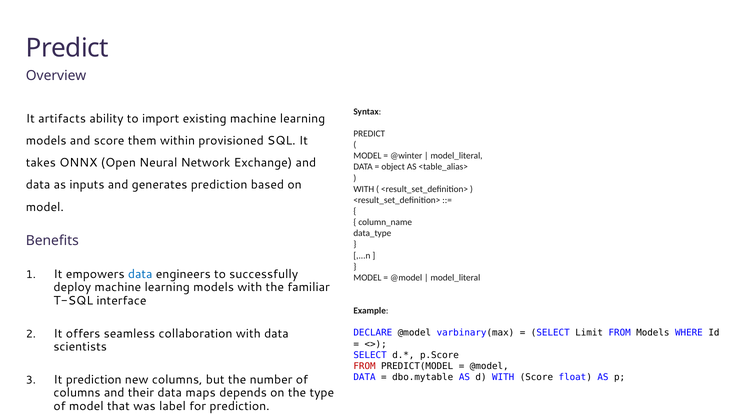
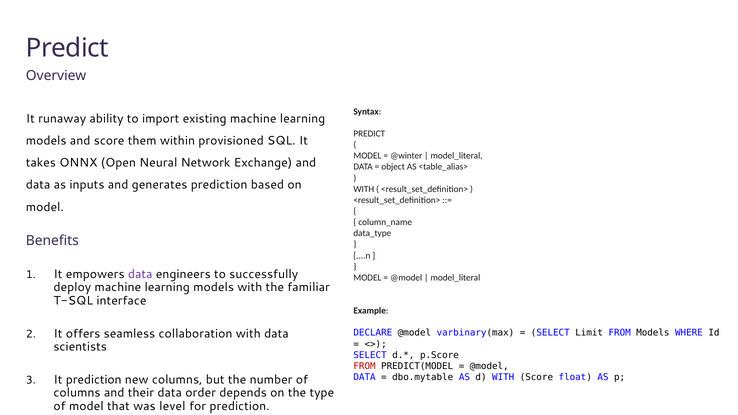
artifacts: artifacts -> runaway
data at (140, 274) colour: blue -> purple
maps: maps -> order
label: label -> level
